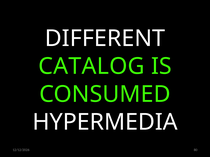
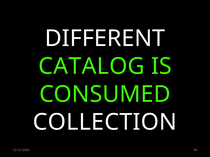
HYPERMEDIA: HYPERMEDIA -> COLLECTION
